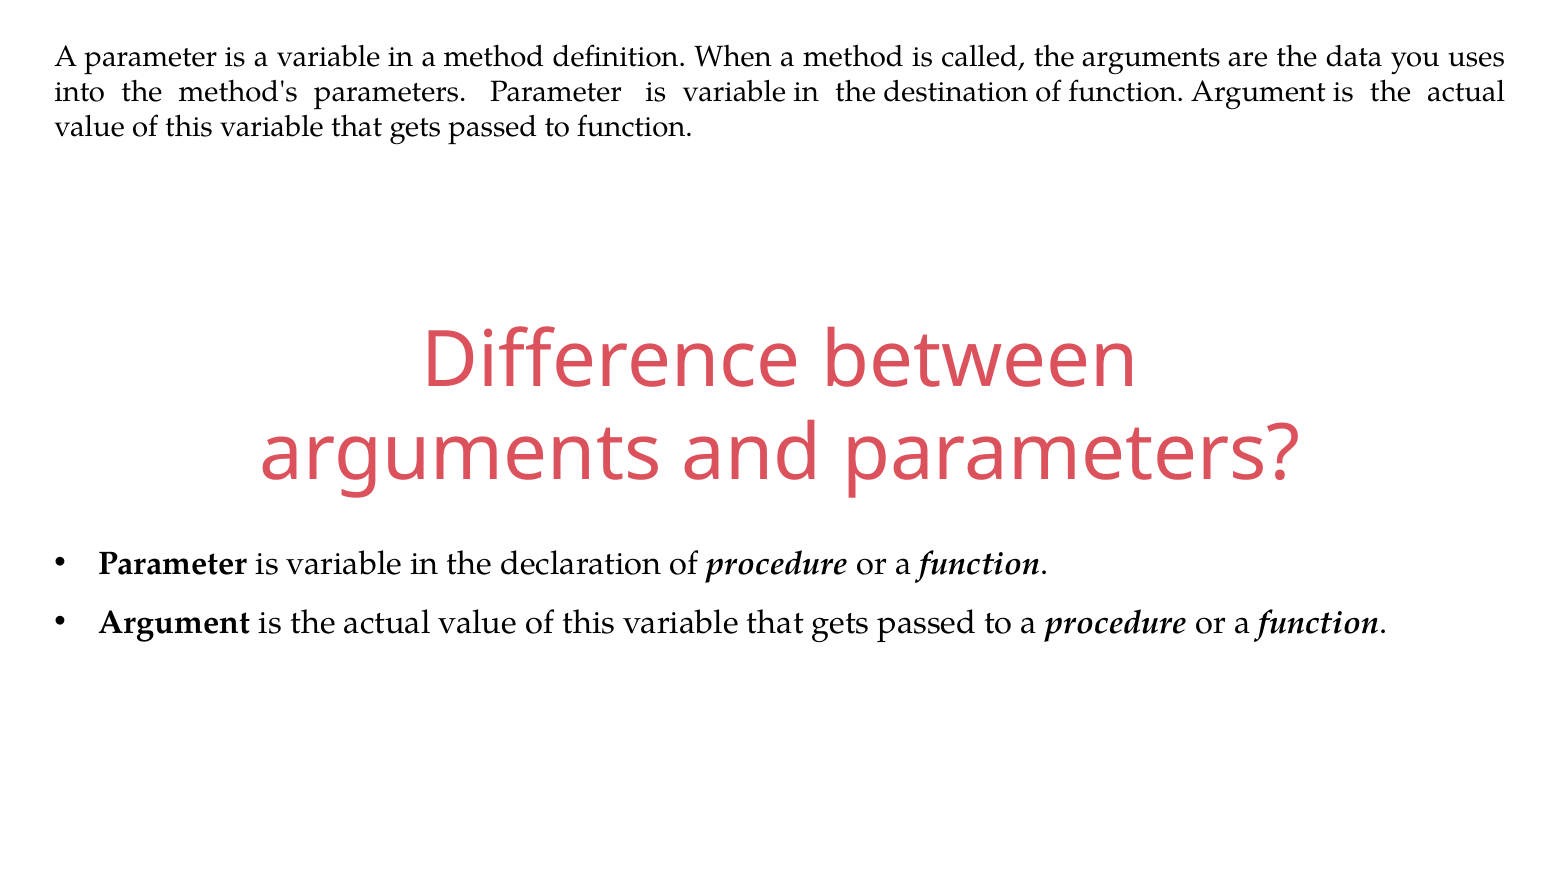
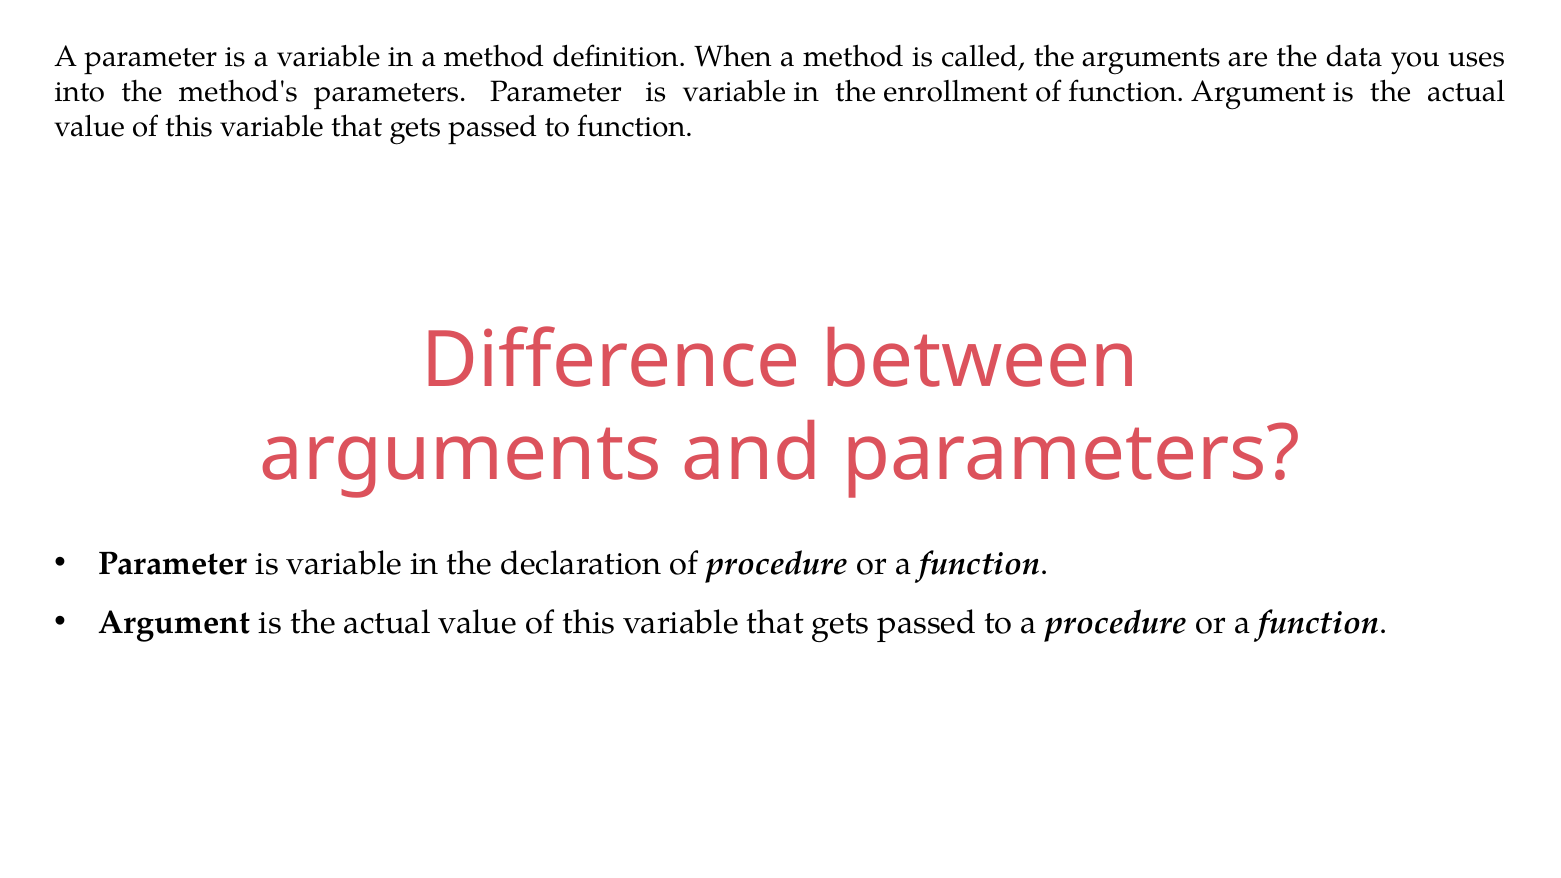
destination: destination -> enrollment
